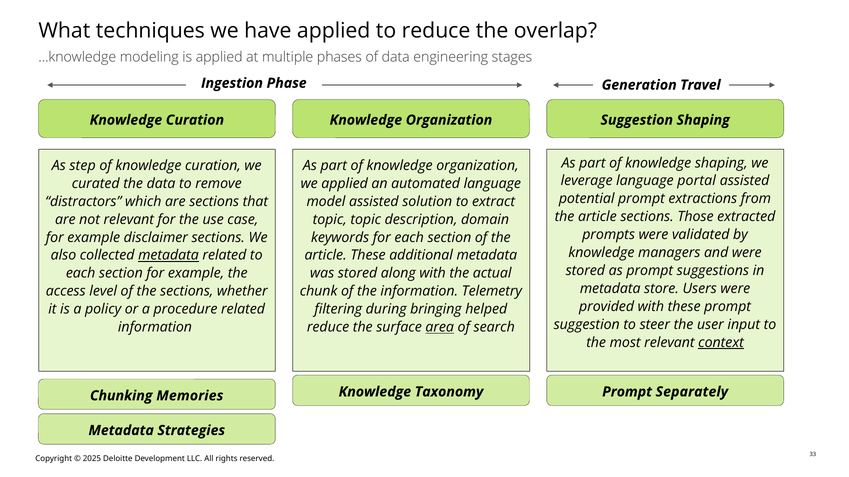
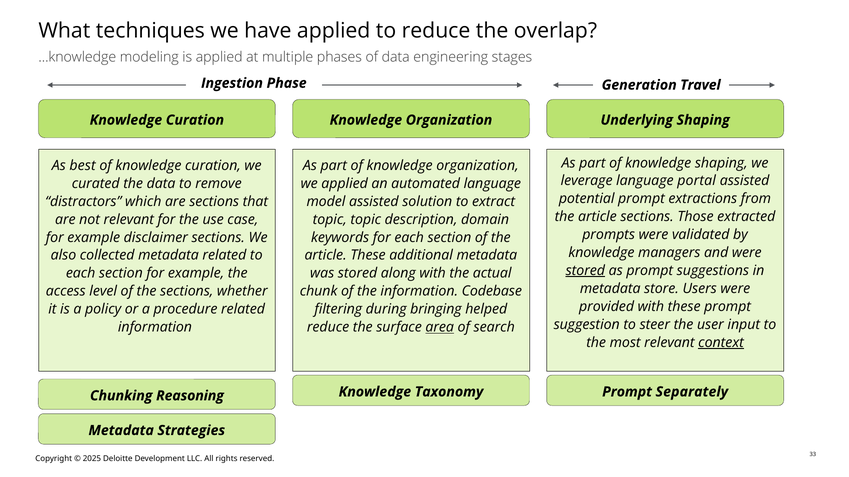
Organization Suggestion: Suggestion -> Underlying
step: step -> best
metadata at (168, 256) underline: present -> none
stored at (585, 271) underline: none -> present
Telemetry: Telemetry -> Codebase
Memories: Memories -> Reasoning
